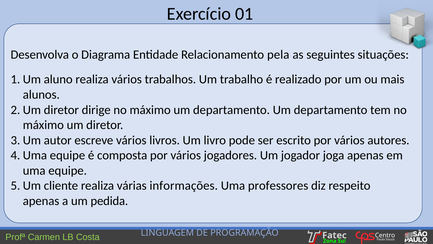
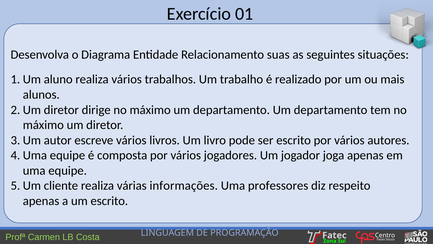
pela: pela -> suas
um pedida: pedida -> escrito
